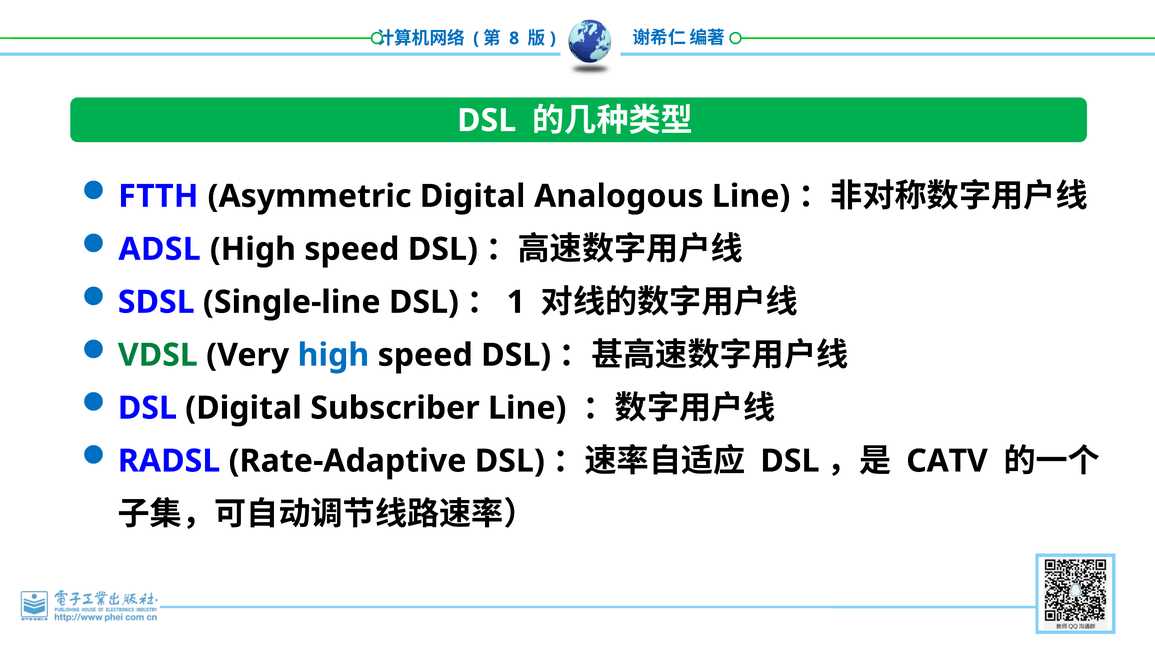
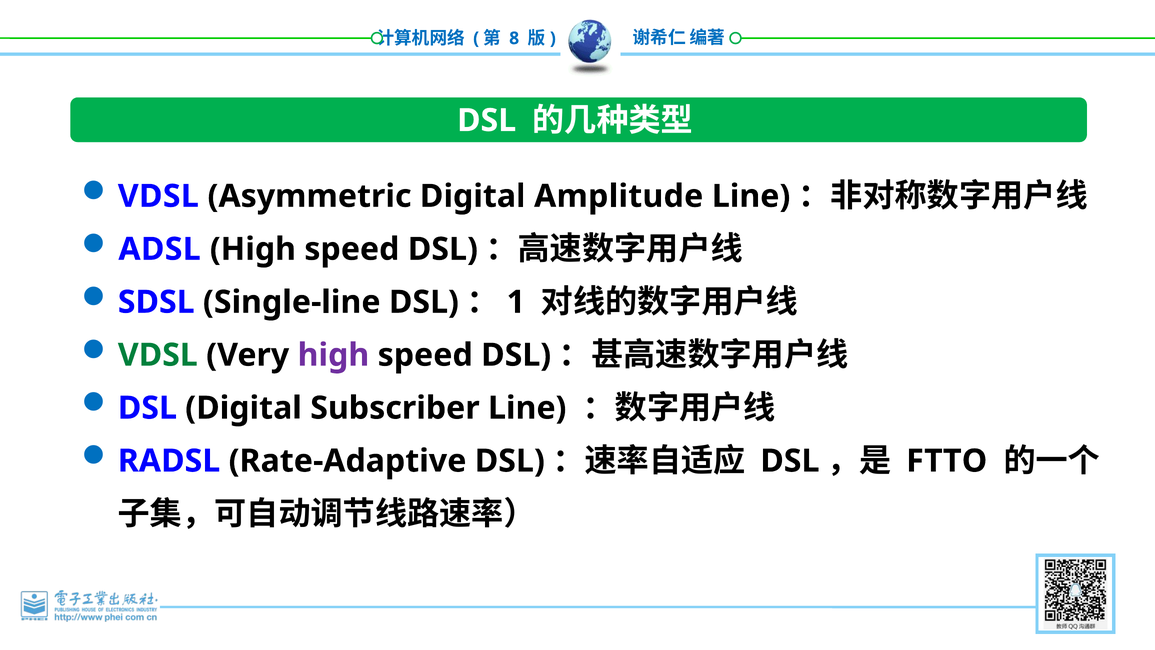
FTTH at (158, 196): FTTH -> VDSL
Analogous: Analogous -> Amplitude
high at (333, 355) colour: blue -> purple
CATV: CATV -> FTTO
